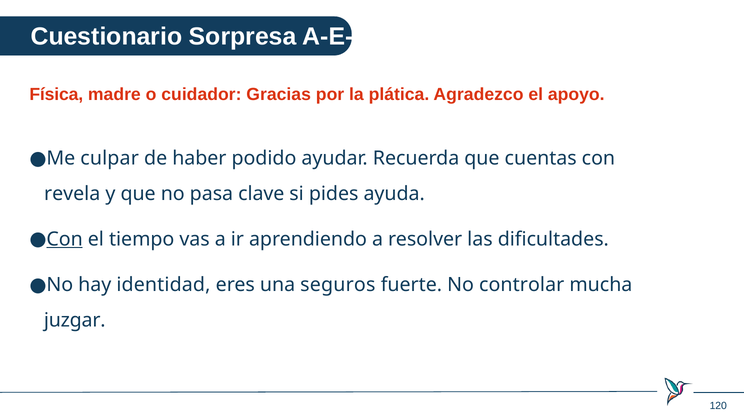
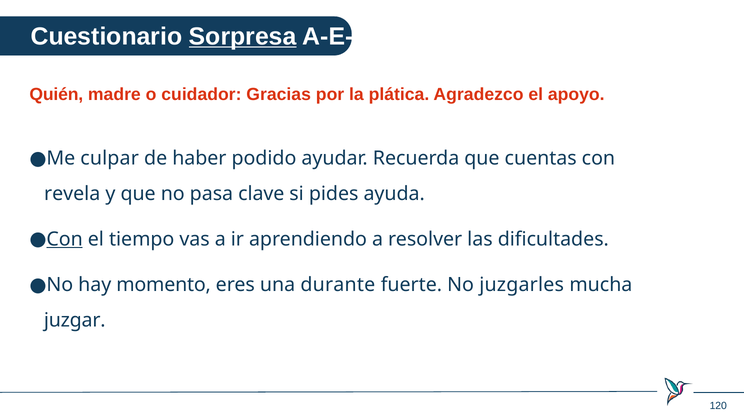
Sorpresa underline: none -> present
Física: Física -> Quién
identidad: identidad -> momento
seguros: seguros -> durante
controlar: controlar -> juzgarles
